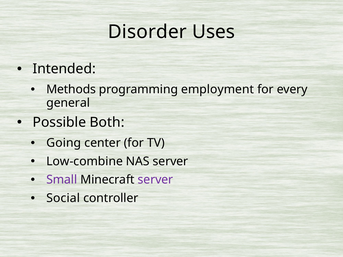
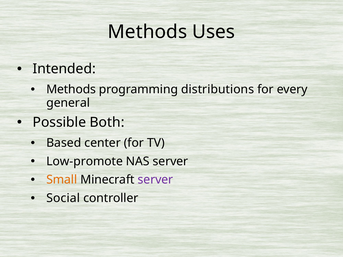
Disorder at (147, 32): Disorder -> Methods
employment: employment -> distributions
Going: Going -> Based
Low-combine: Low-combine -> Low-promote
Small colour: purple -> orange
